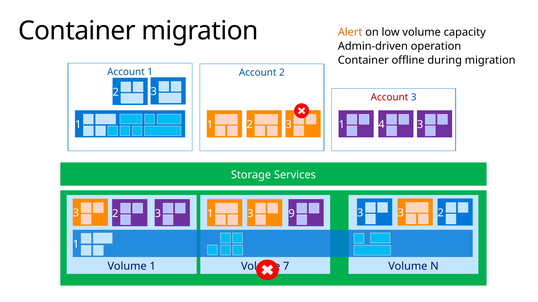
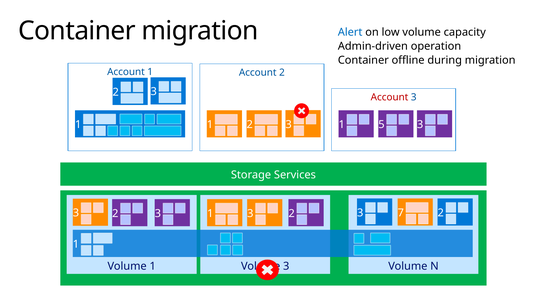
Alert colour: orange -> blue
4: 4 -> 5
9 at (292, 214): 9 -> 2
3 at (401, 213): 3 -> 7
7 at (286, 267): 7 -> 3
